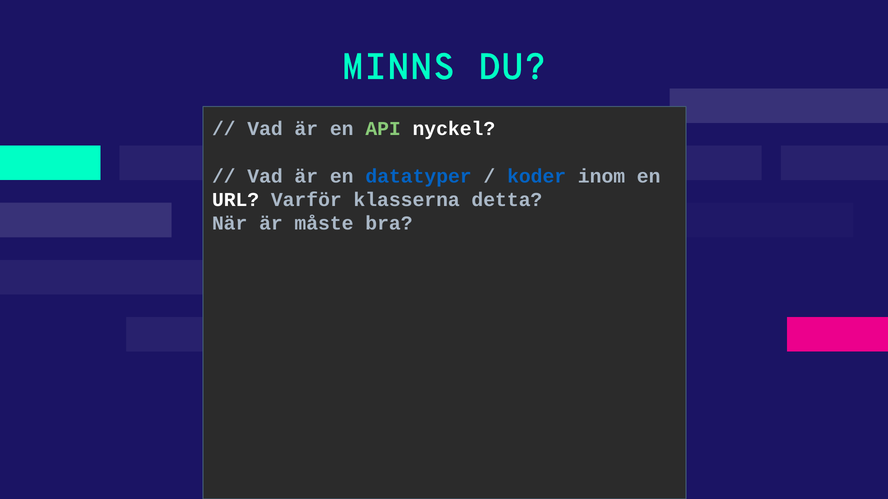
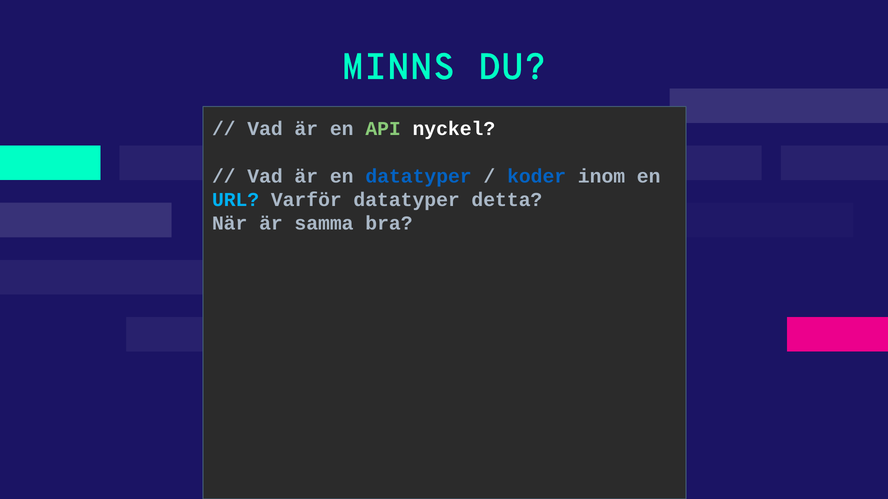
URL colour: white -> light blue
Varför klasserna: klasserna -> datatyper
måste: måste -> samma
